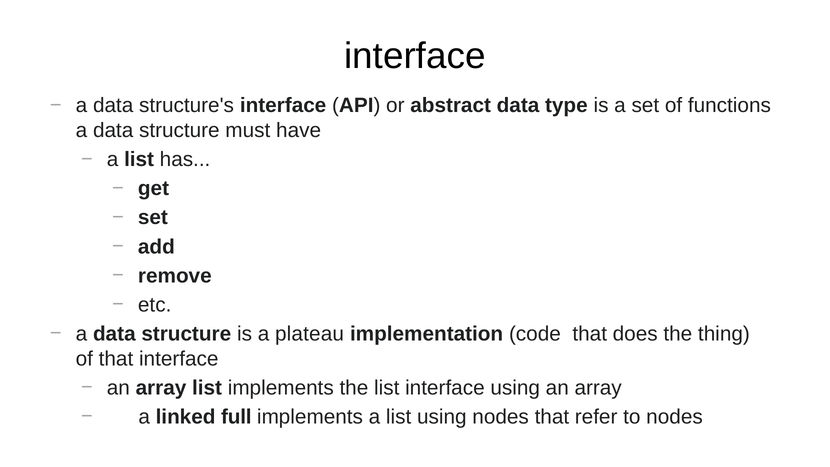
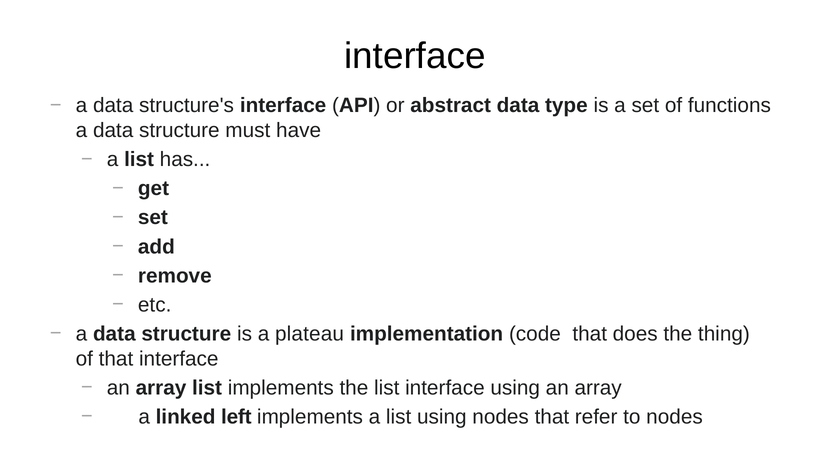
full: full -> left
